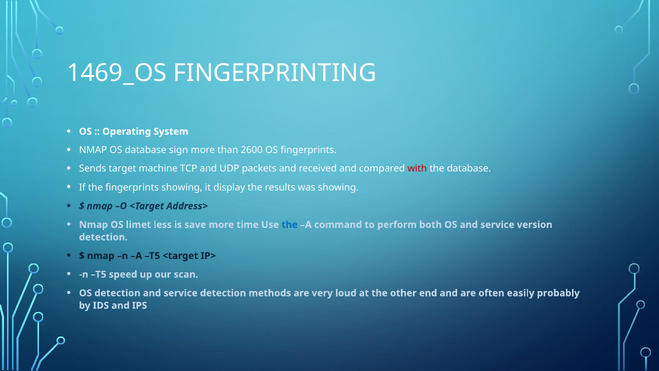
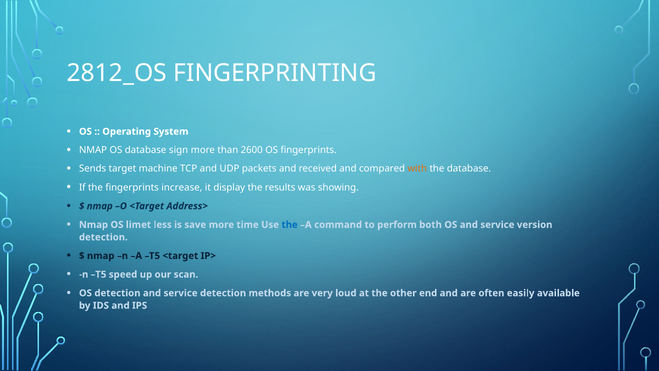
1469_OS: 1469_OS -> 2812_OS
with colour: red -> orange
fingerprints showing: showing -> increase
probably: probably -> available
